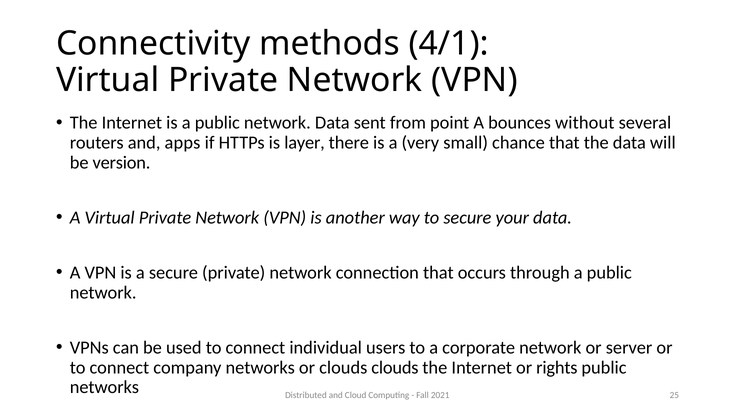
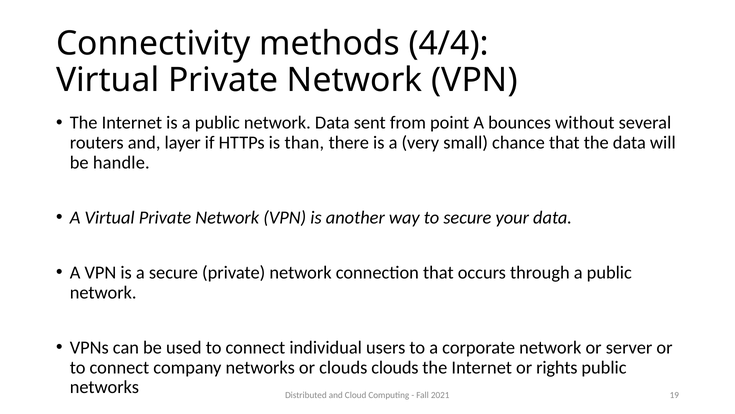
4/1: 4/1 -> 4/4
apps: apps -> layer
layer: layer -> than
version: version -> handle
25: 25 -> 19
